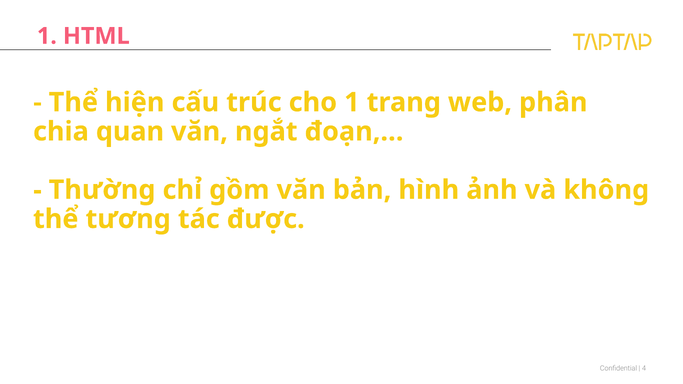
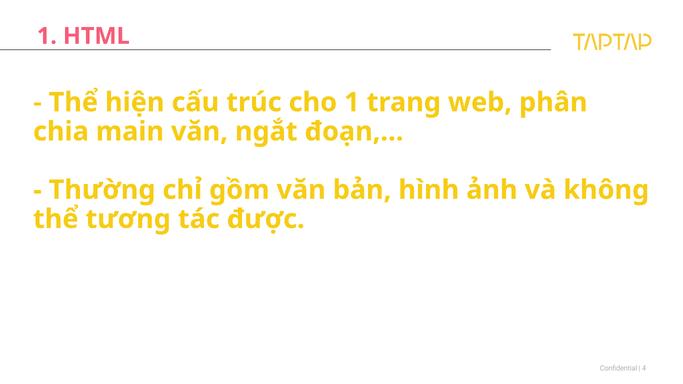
quan: quan -> main
